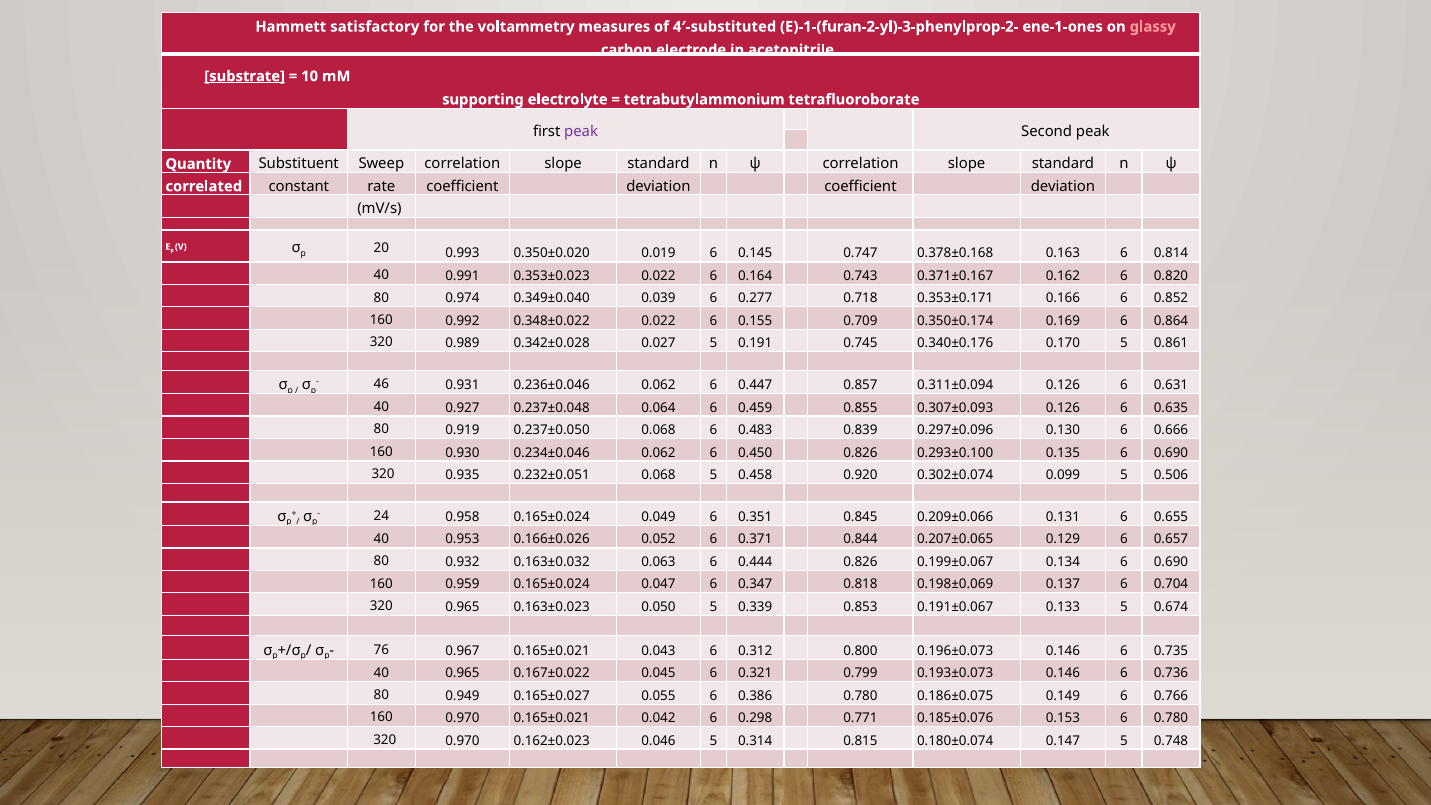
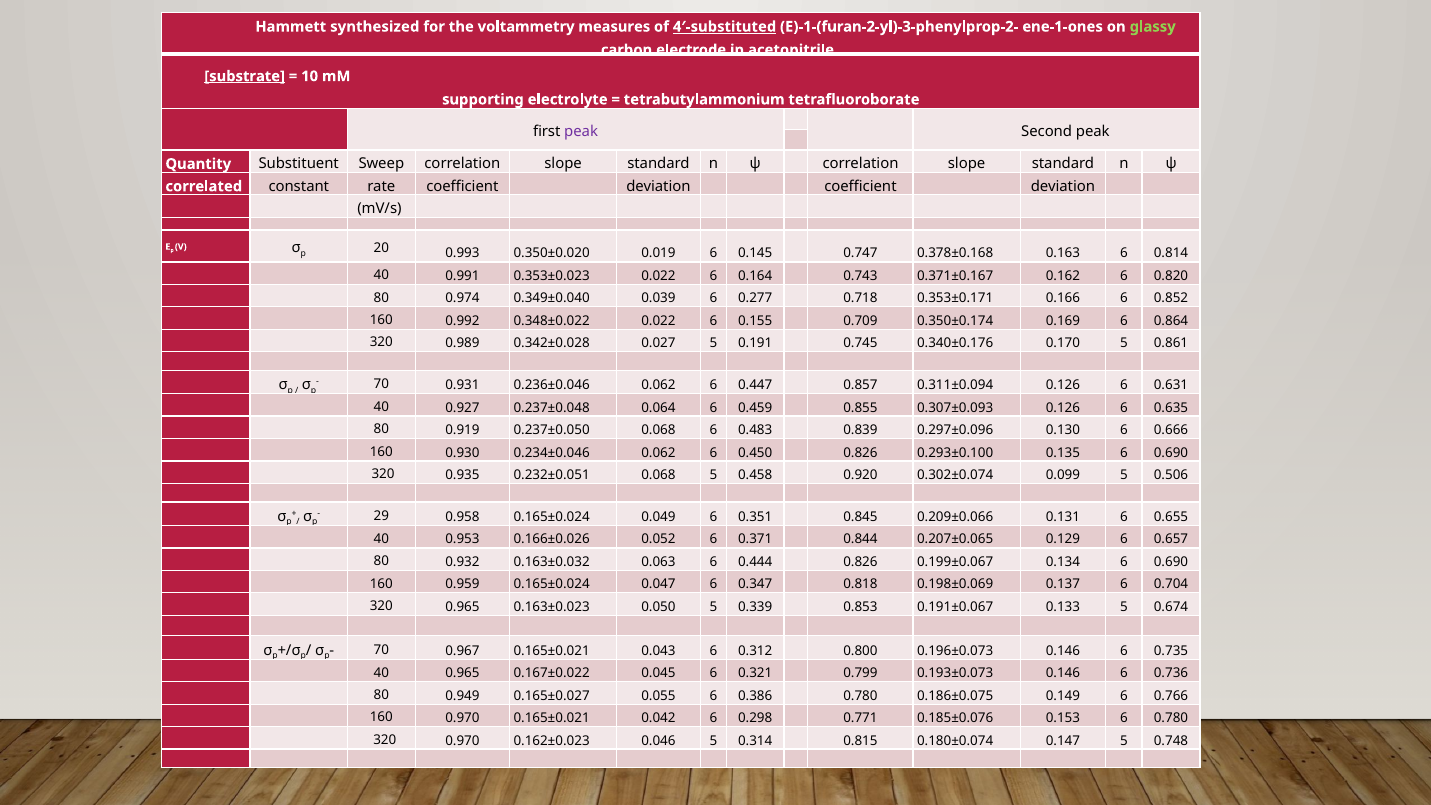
satisfactory: satisfactory -> synthesized
4′-substituted underline: none -> present
glassy colour: pink -> light green
46 at (381, 384): 46 -> 70
24: 24 -> 29
76 at (381, 650): 76 -> 70
